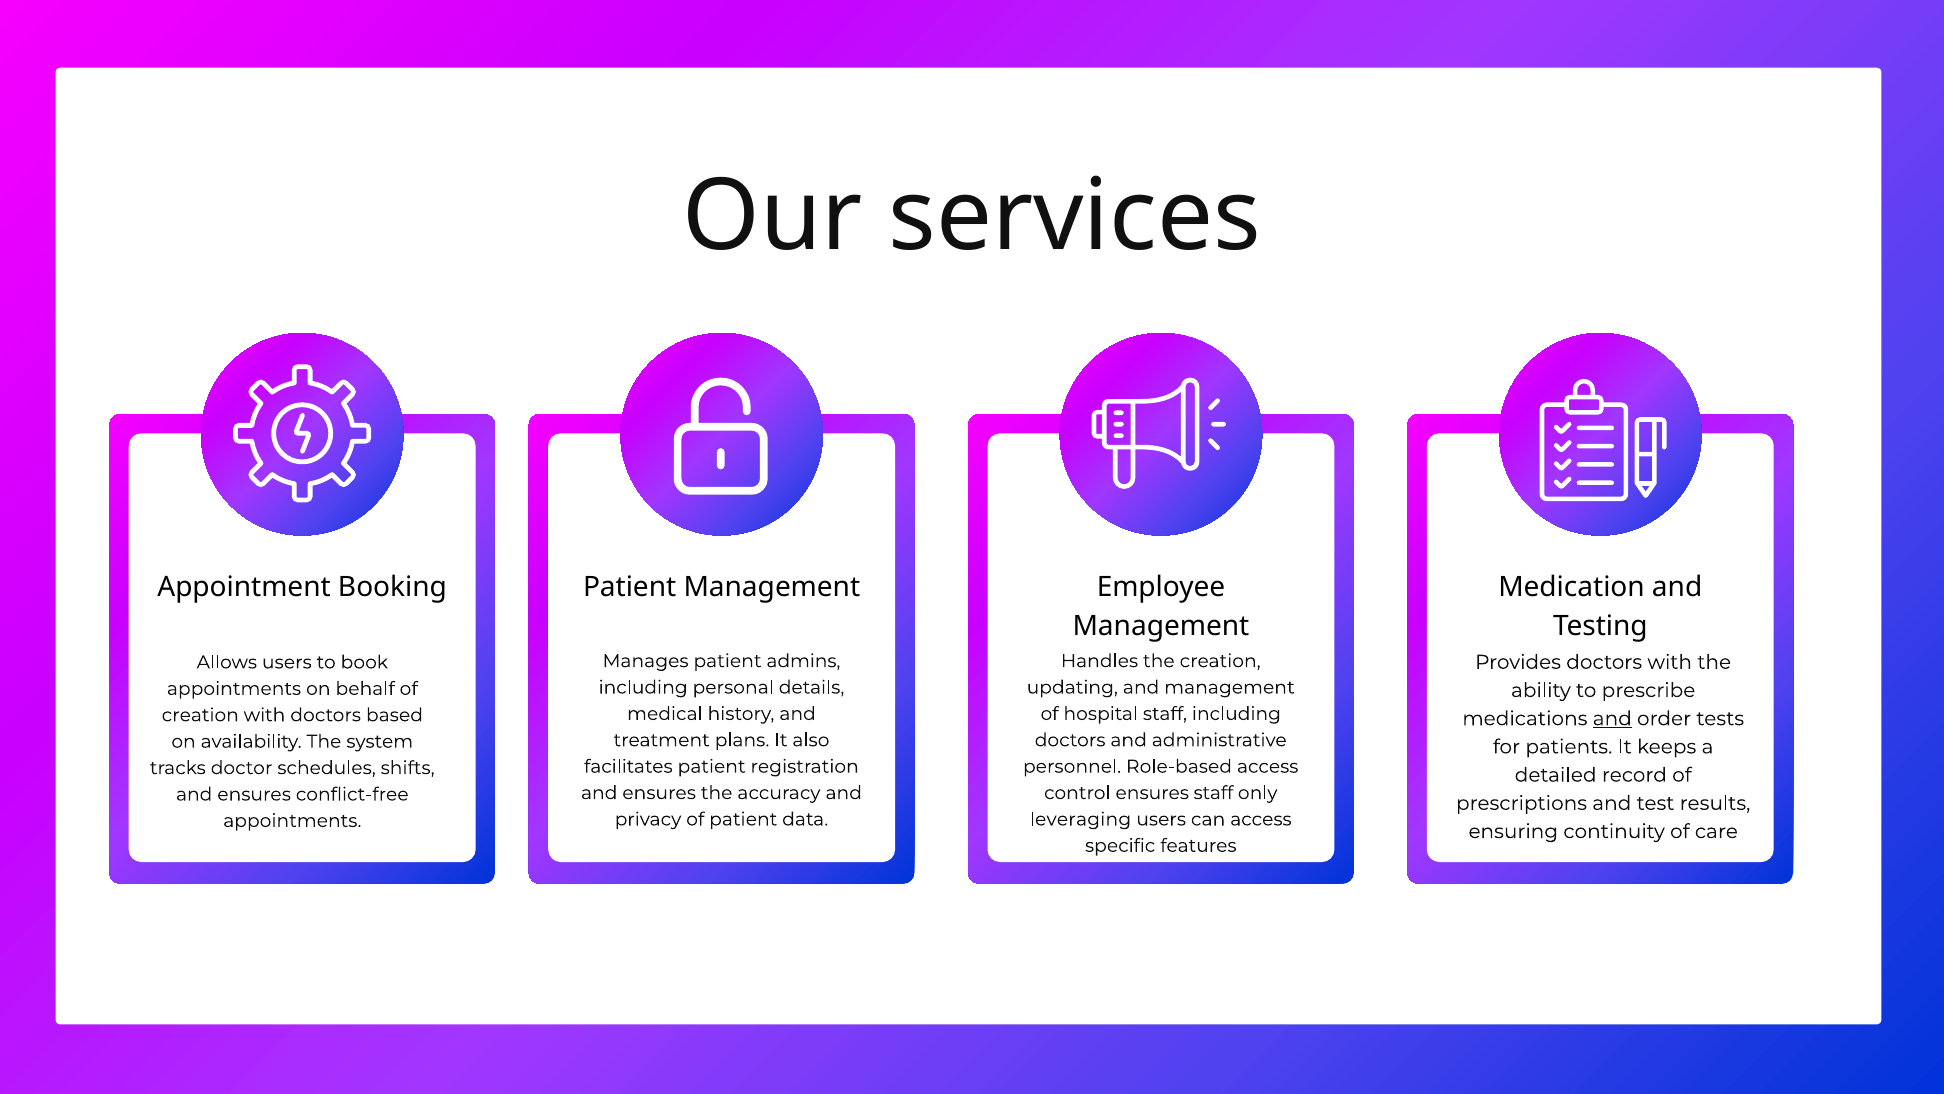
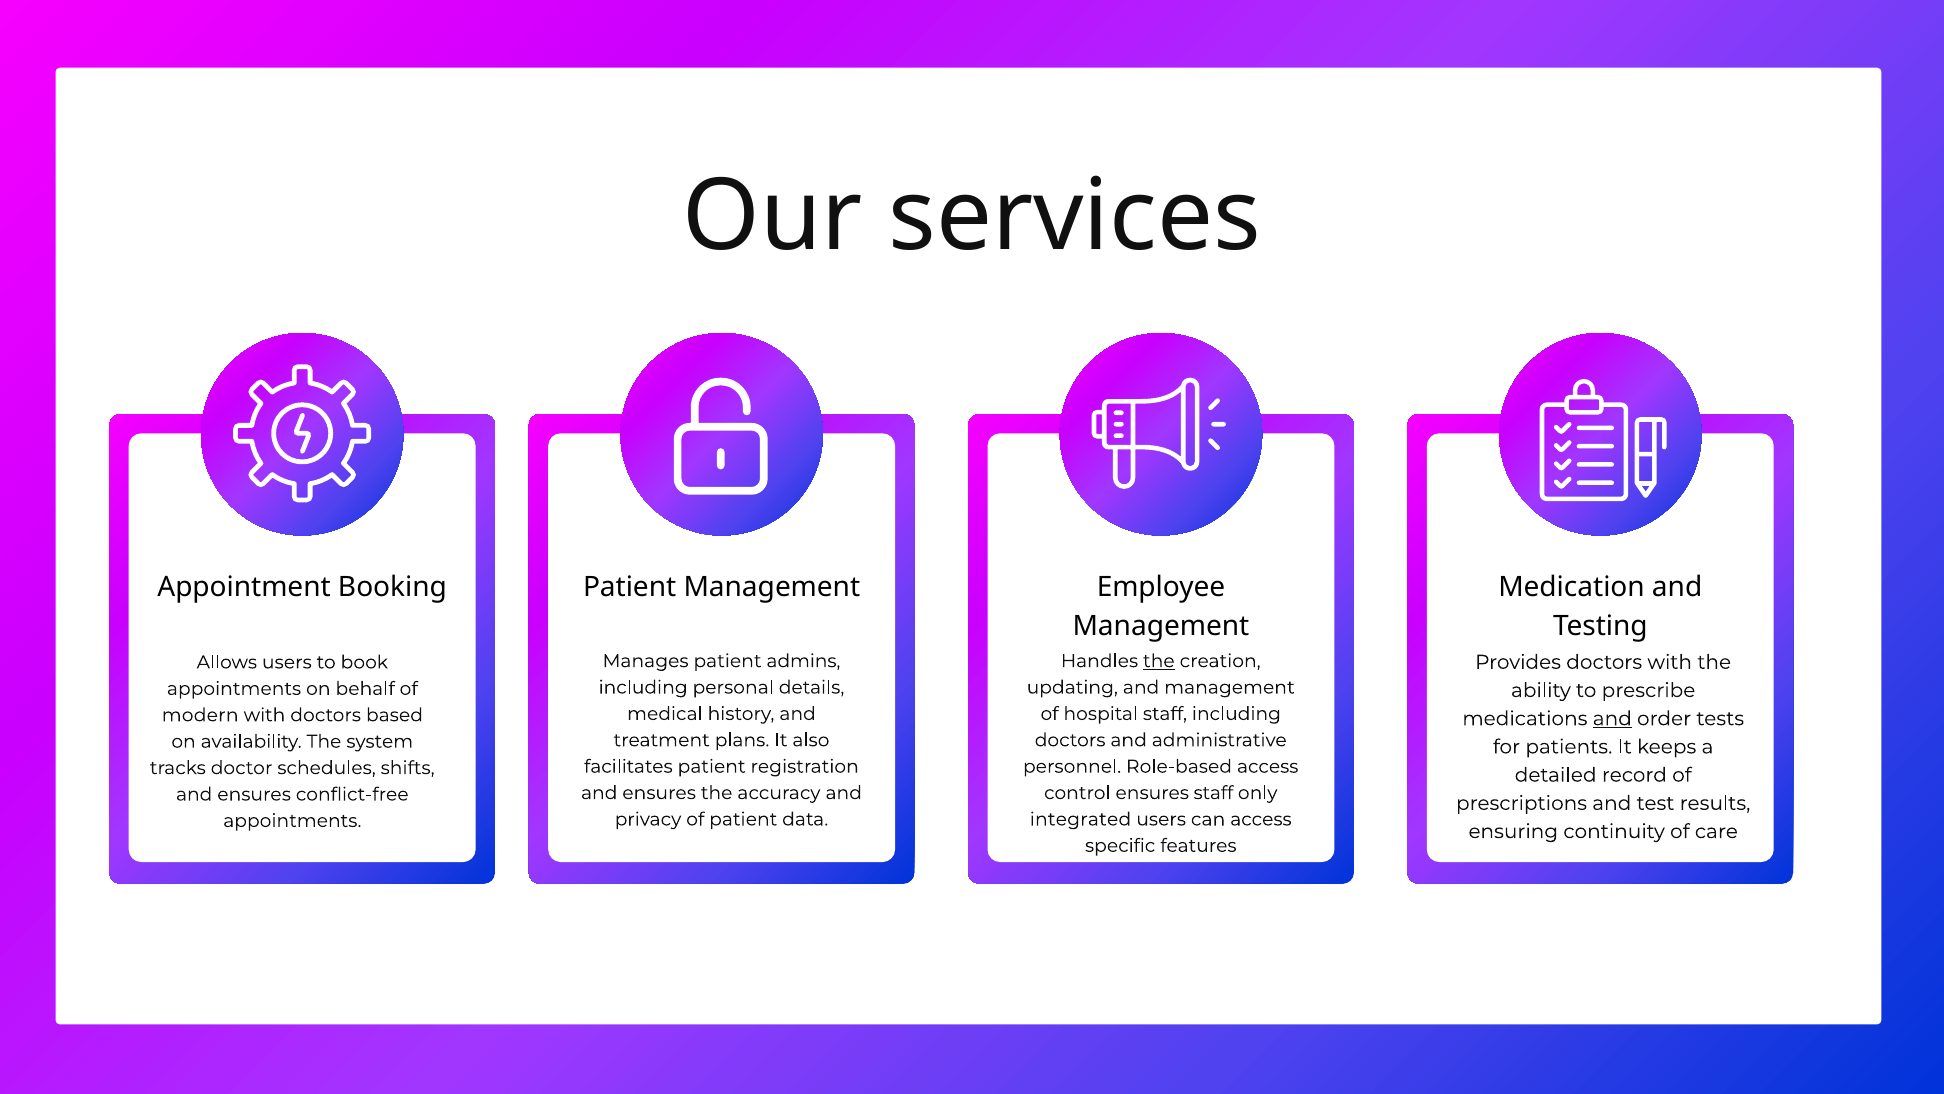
the at (1159, 661) underline: none -> present
creation at (200, 715): creation -> modern
leveraging: leveraging -> integrated
